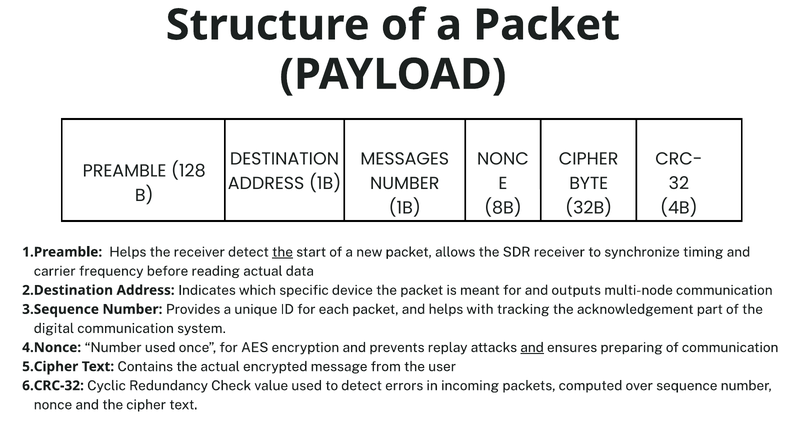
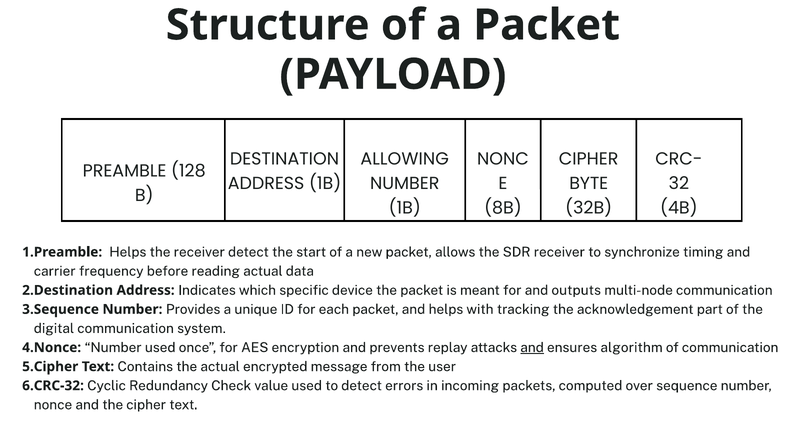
MESSAGES: MESSAGES -> ALLOWING
the at (283, 252) underline: present -> none
preparing: preparing -> algorithm
